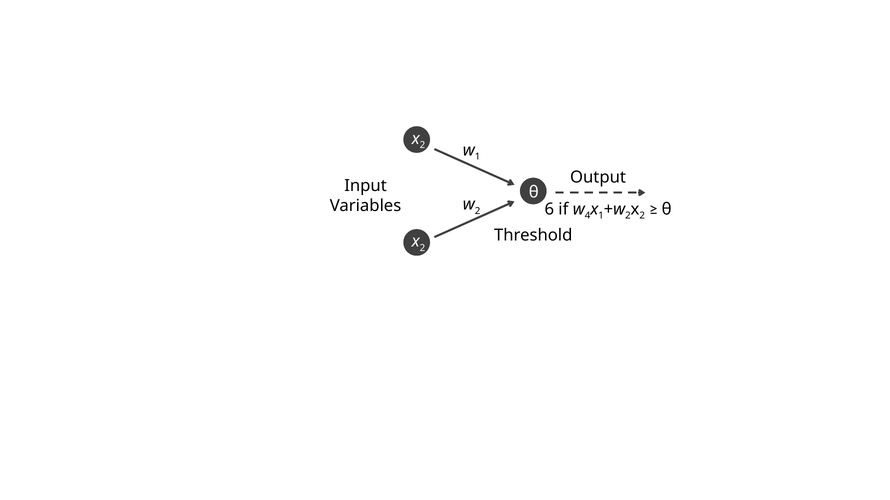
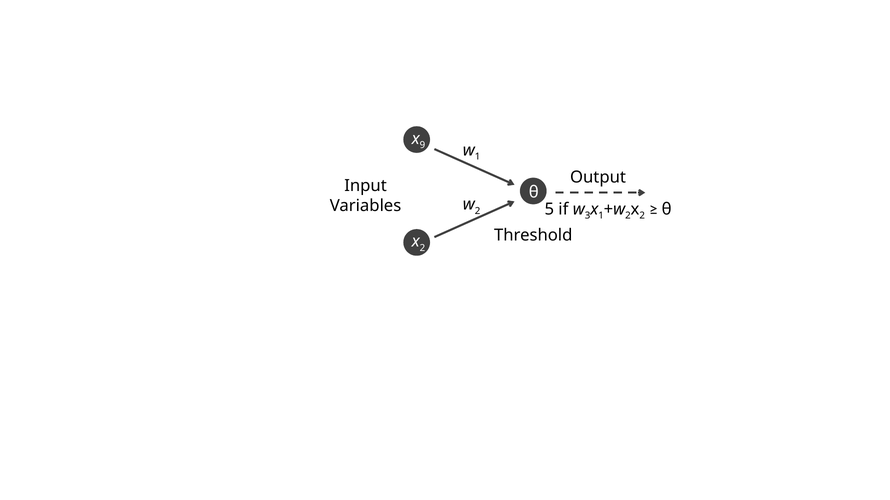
2 at (422, 145): 2 -> 9
6: 6 -> 5
4: 4 -> 3
